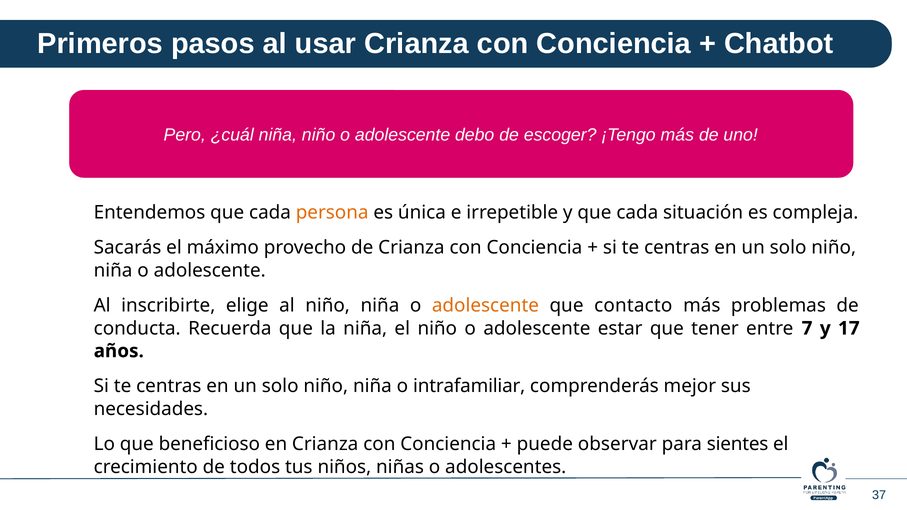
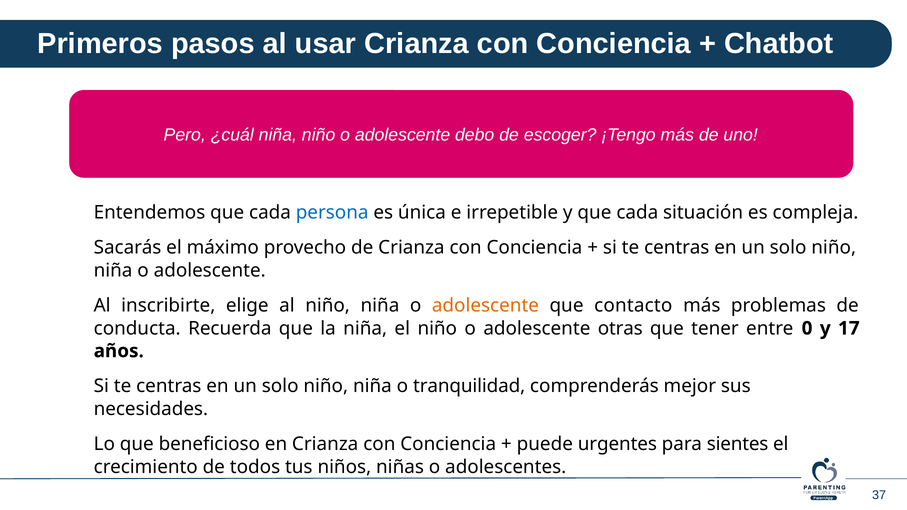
persona colour: orange -> blue
estar: estar -> otras
7: 7 -> 0
intrafamiliar: intrafamiliar -> tranquilidad
observar: observar -> urgentes
